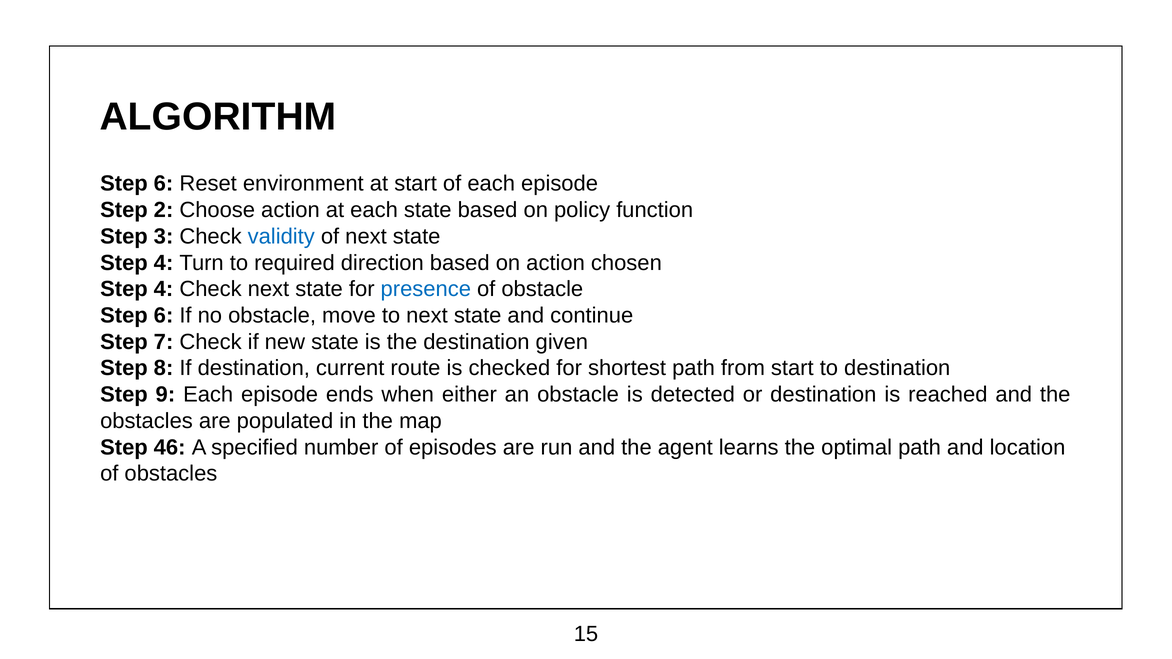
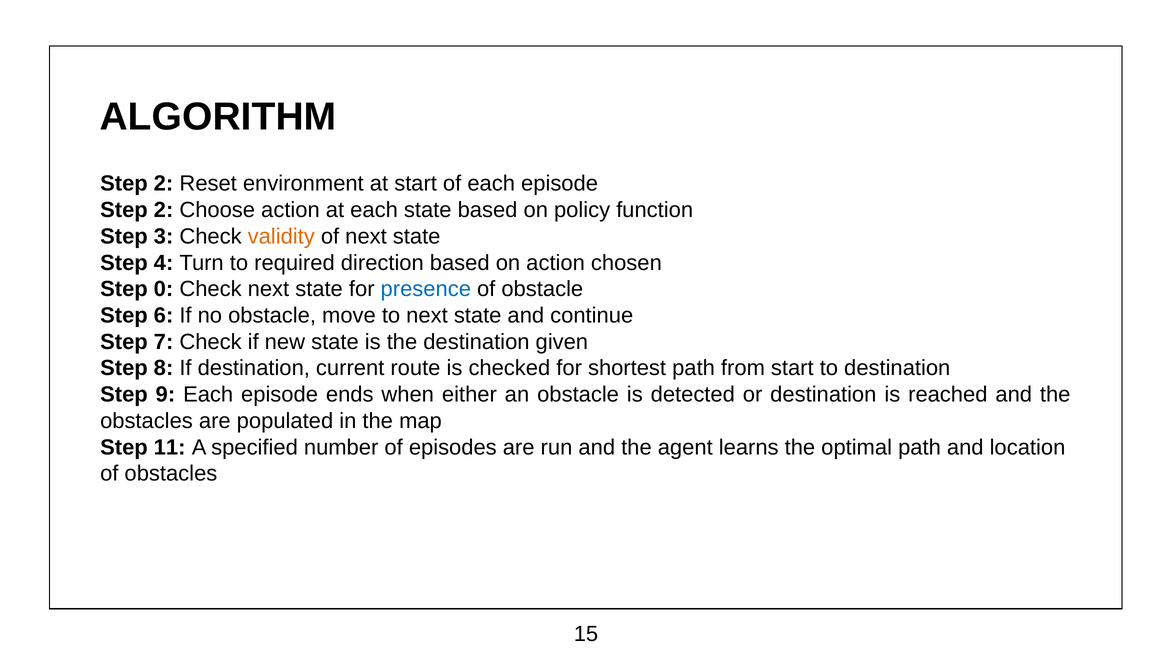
6 at (164, 184): 6 -> 2
validity colour: blue -> orange
4 at (164, 289): 4 -> 0
46: 46 -> 11
